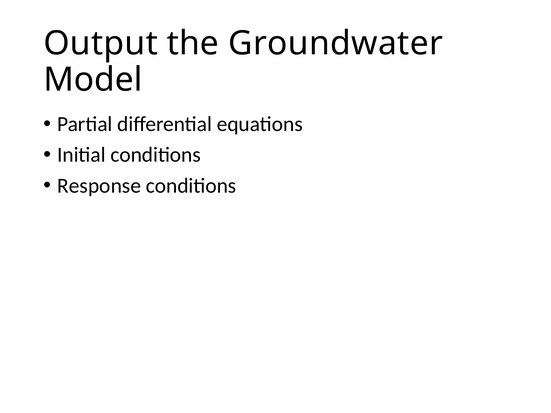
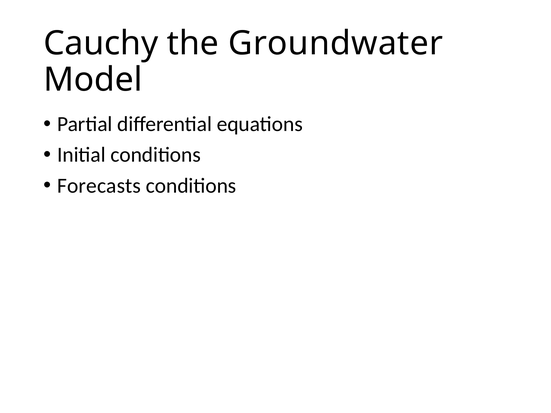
Output: Output -> Cauchy
Response: Response -> Forecasts
